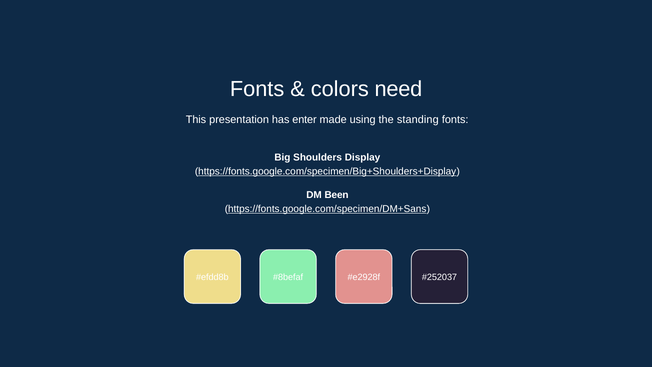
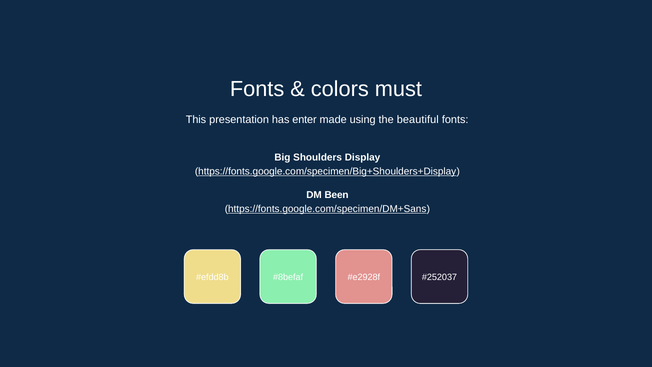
need: need -> must
standing: standing -> beautiful
